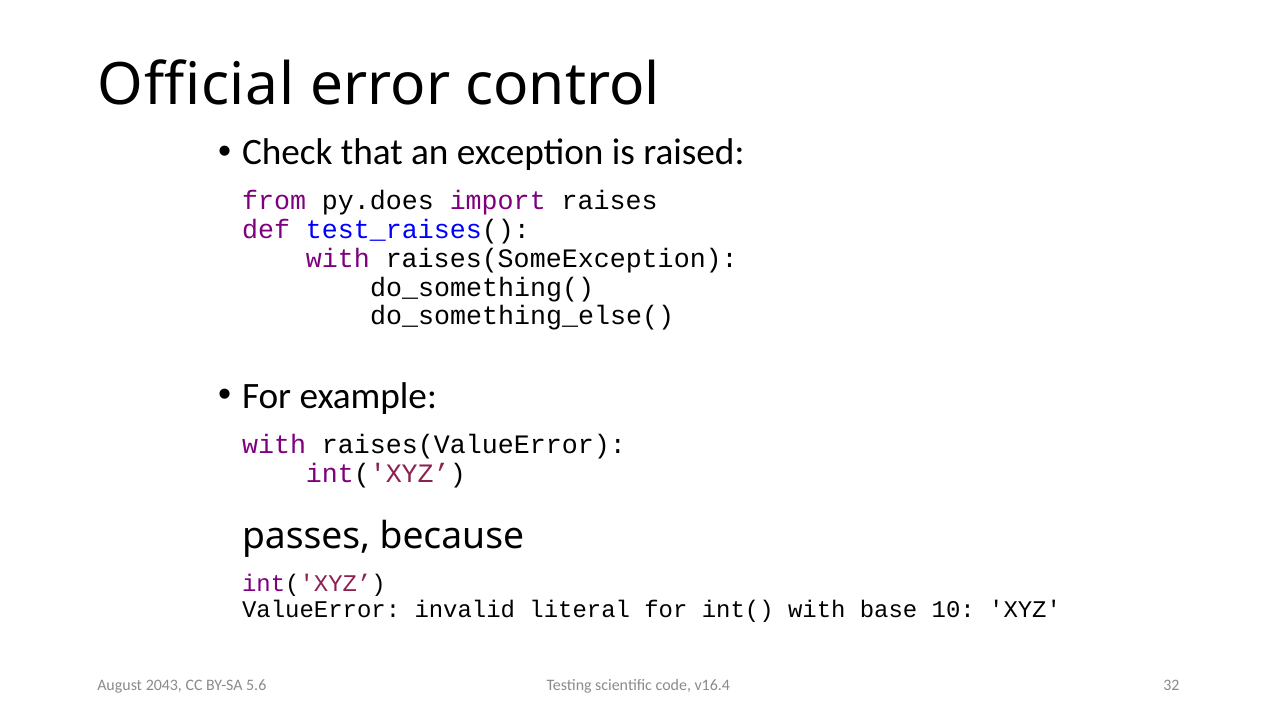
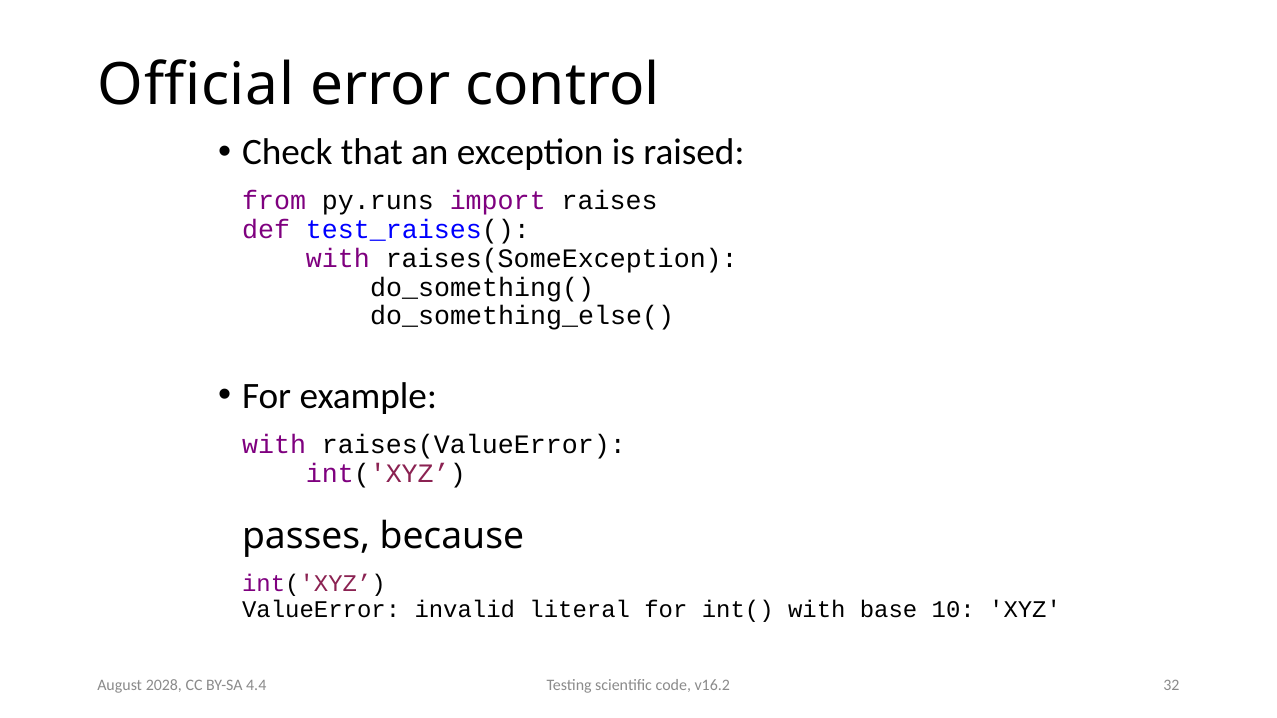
py.does: py.does -> py.runs
v16.4: v16.4 -> v16.2
2043: 2043 -> 2028
5.6: 5.6 -> 4.4
